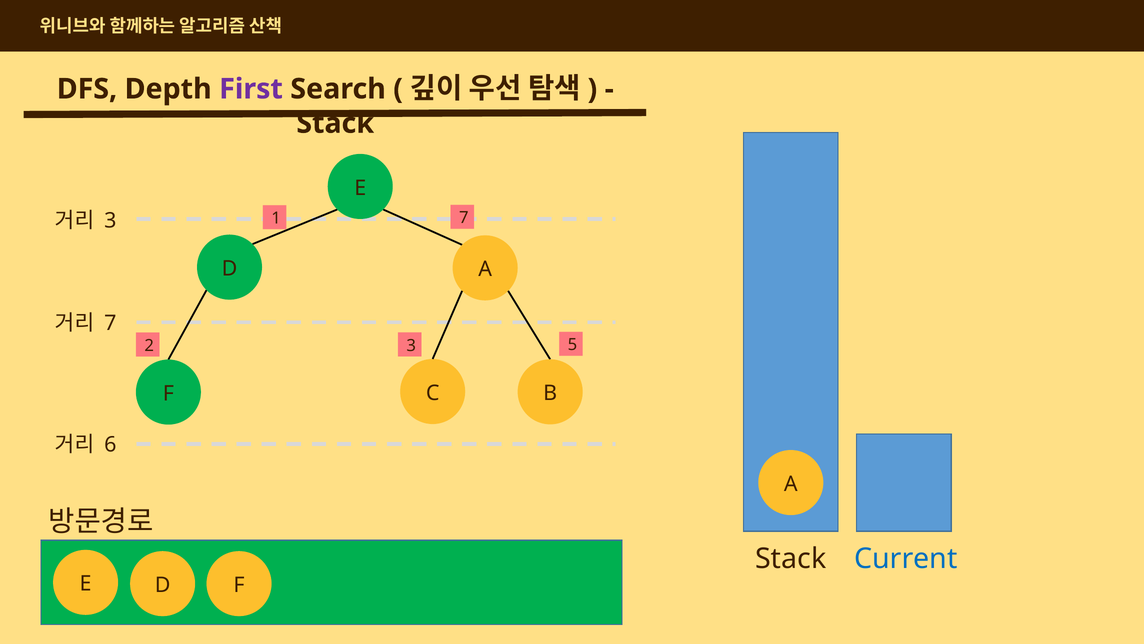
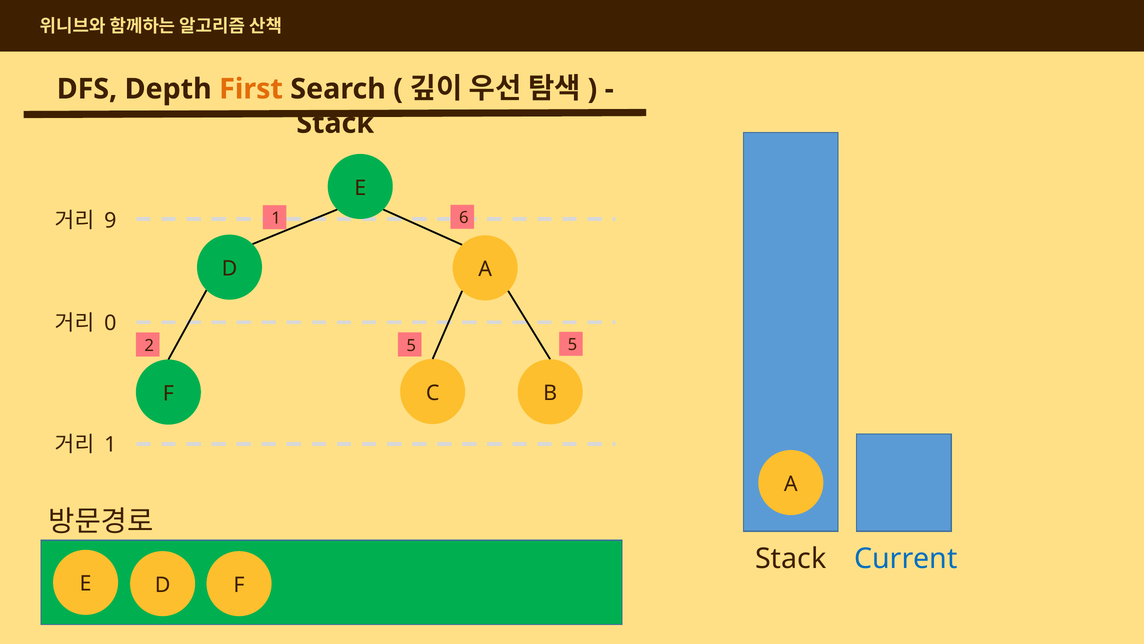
First colour: purple -> orange
3 at (110, 220): 3 -> 9
1 7: 7 -> 6
7 at (110, 323): 7 -> 0
2 3: 3 -> 5
6 at (110, 444): 6 -> 1
